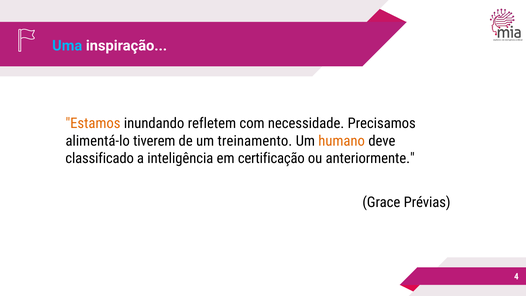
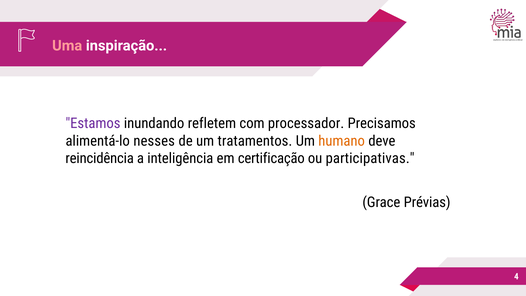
Uma colour: light blue -> pink
Estamos colour: orange -> purple
necessidade: necessidade -> processador
tiverem: tiverem -> nesses
treinamento: treinamento -> tratamentos
classificado: classificado -> reincidência
anteriormente: anteriormente -> participativas
